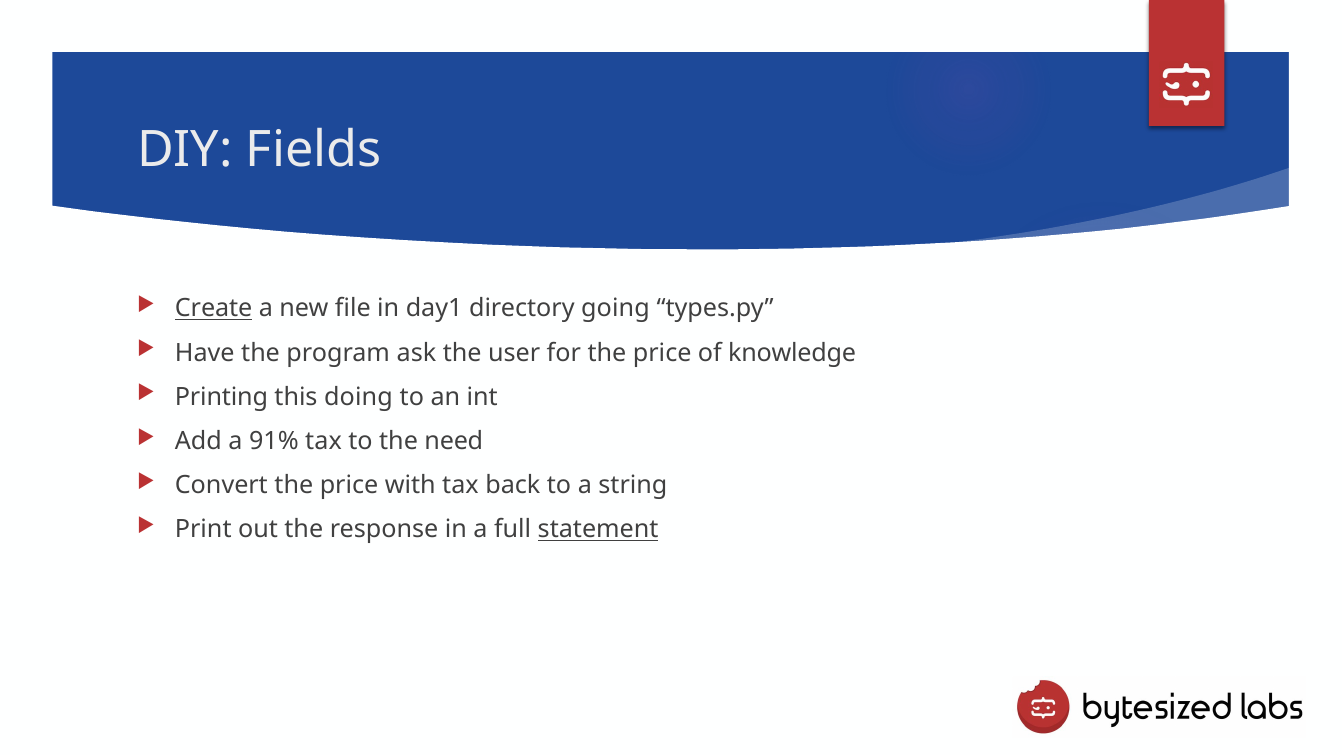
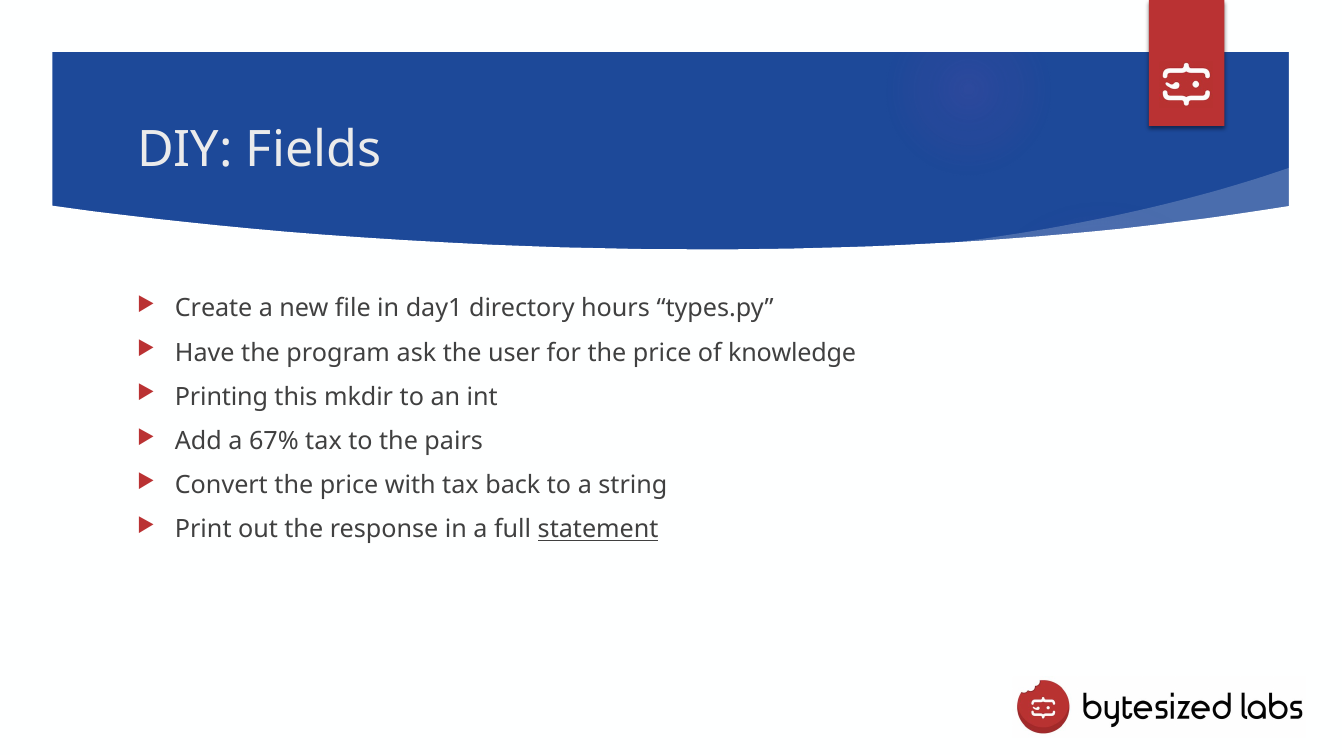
Create underline: present -> none
going: going -> hours
doing: doing -> mkdir
91%: 91% -> 67%
need: need -> pairs
